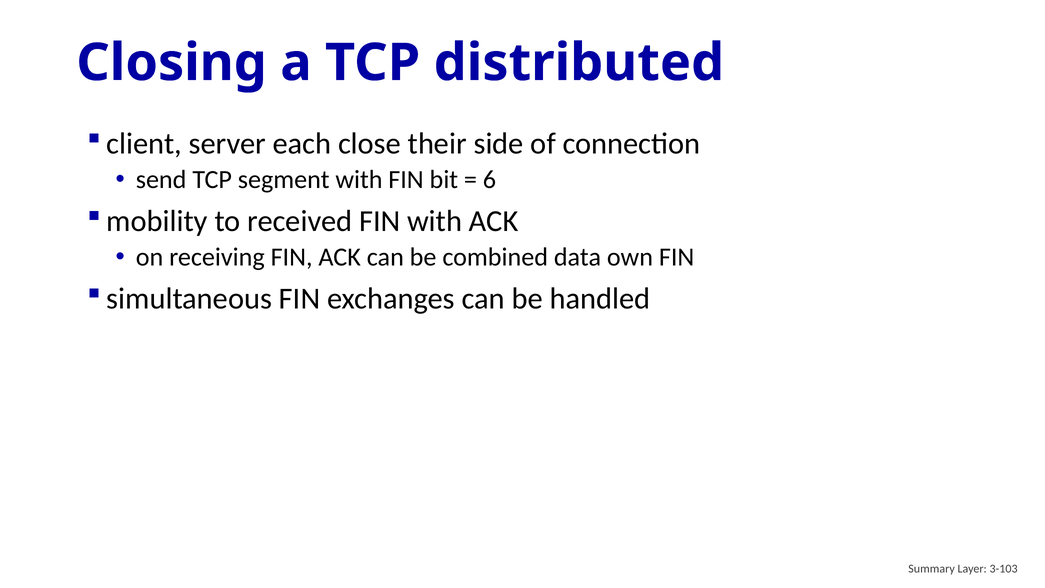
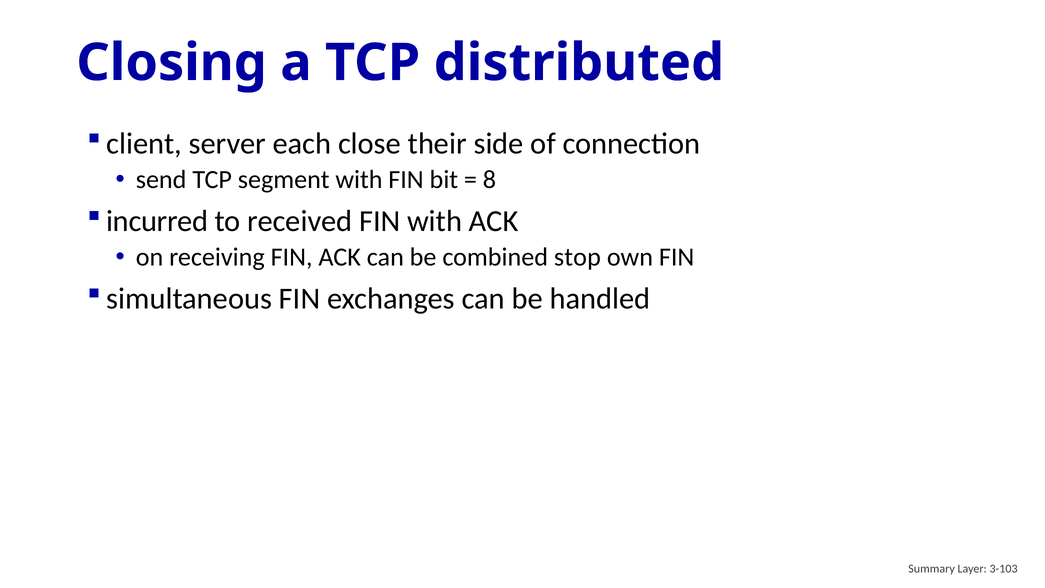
6: 6 -> 8
mobility: mobility -> incurred
data: data -> stop
